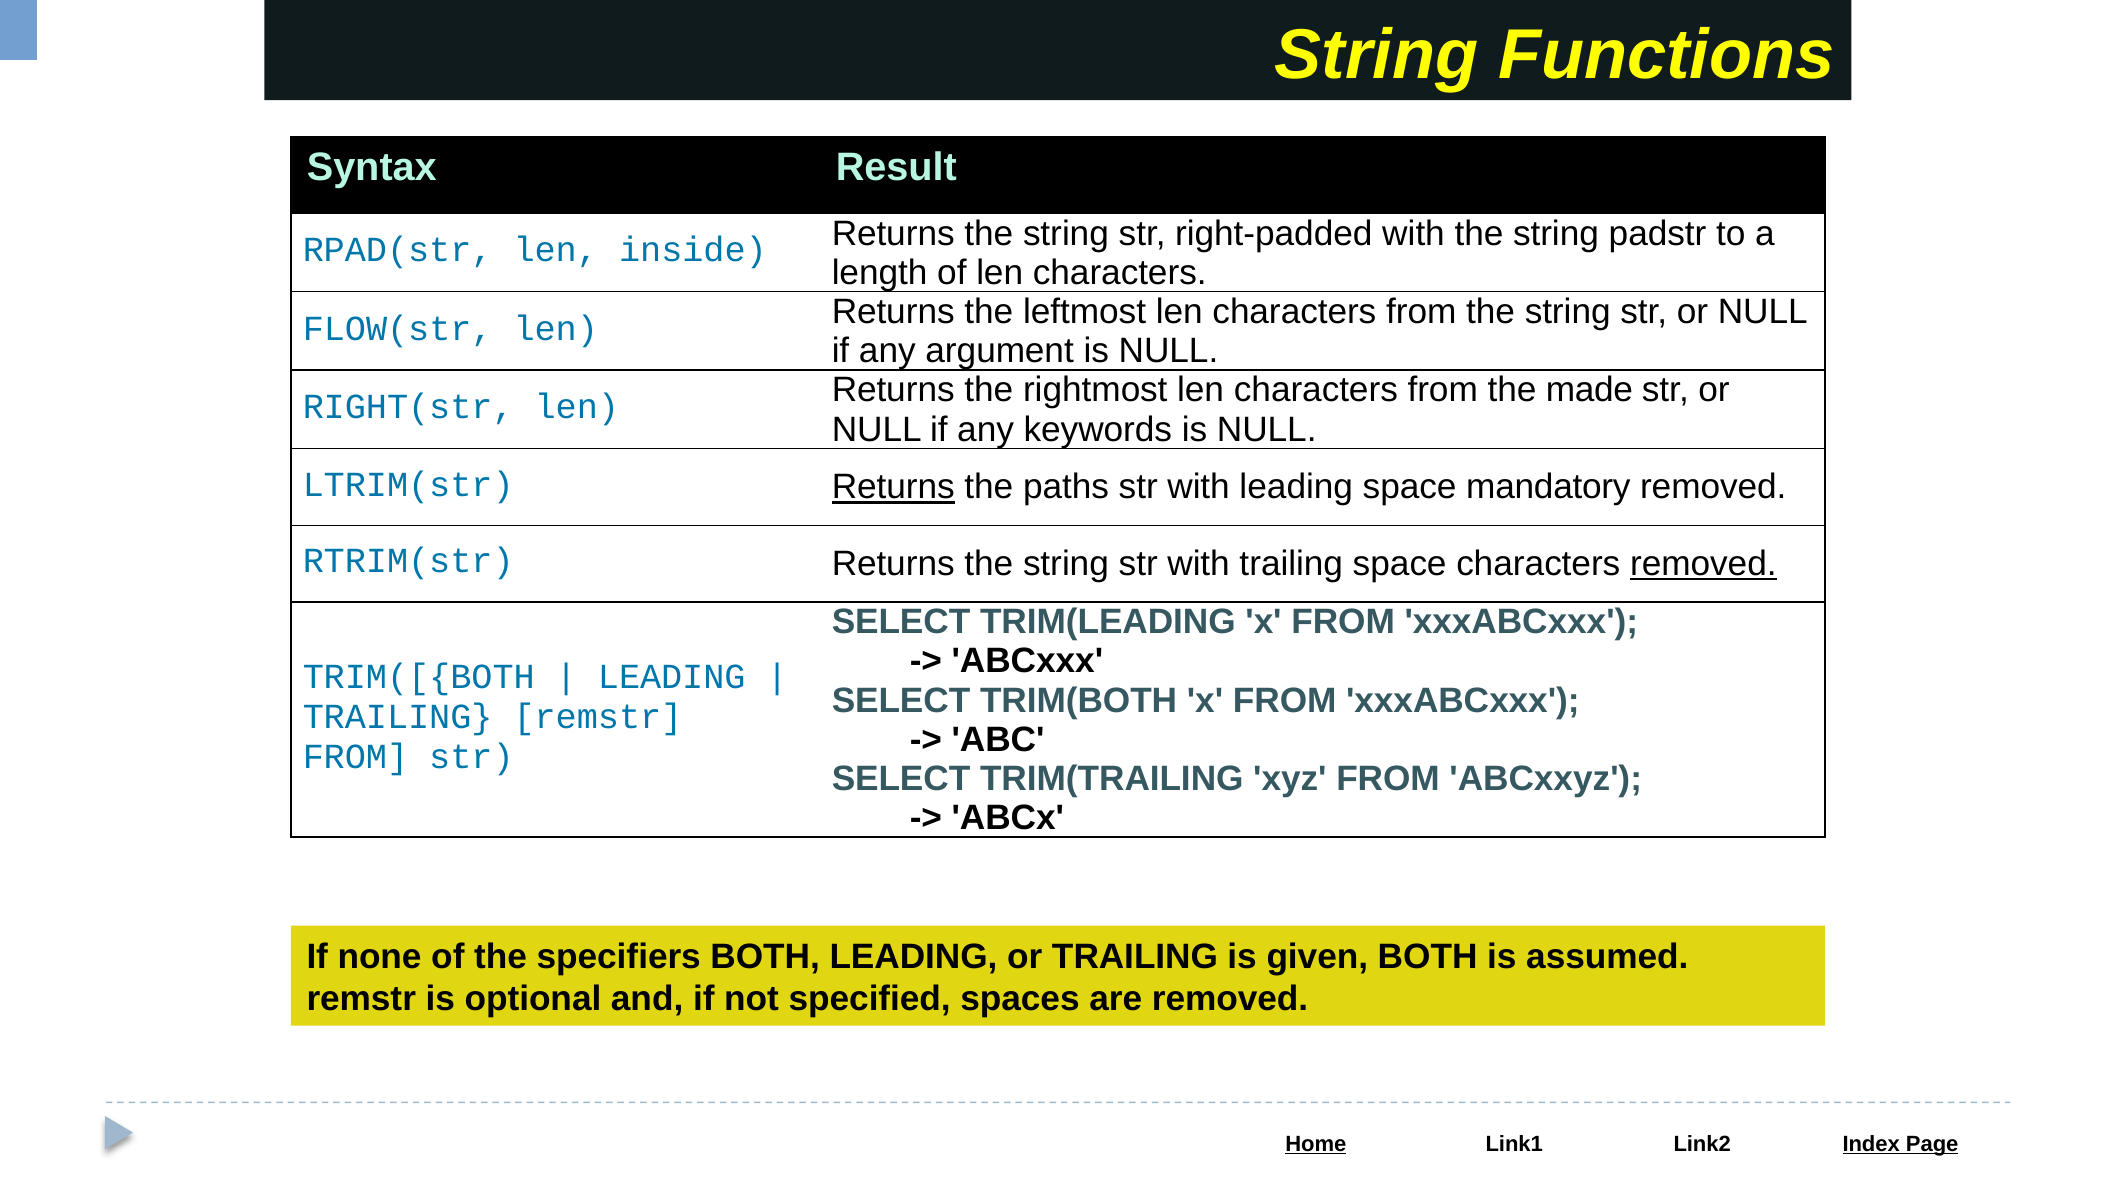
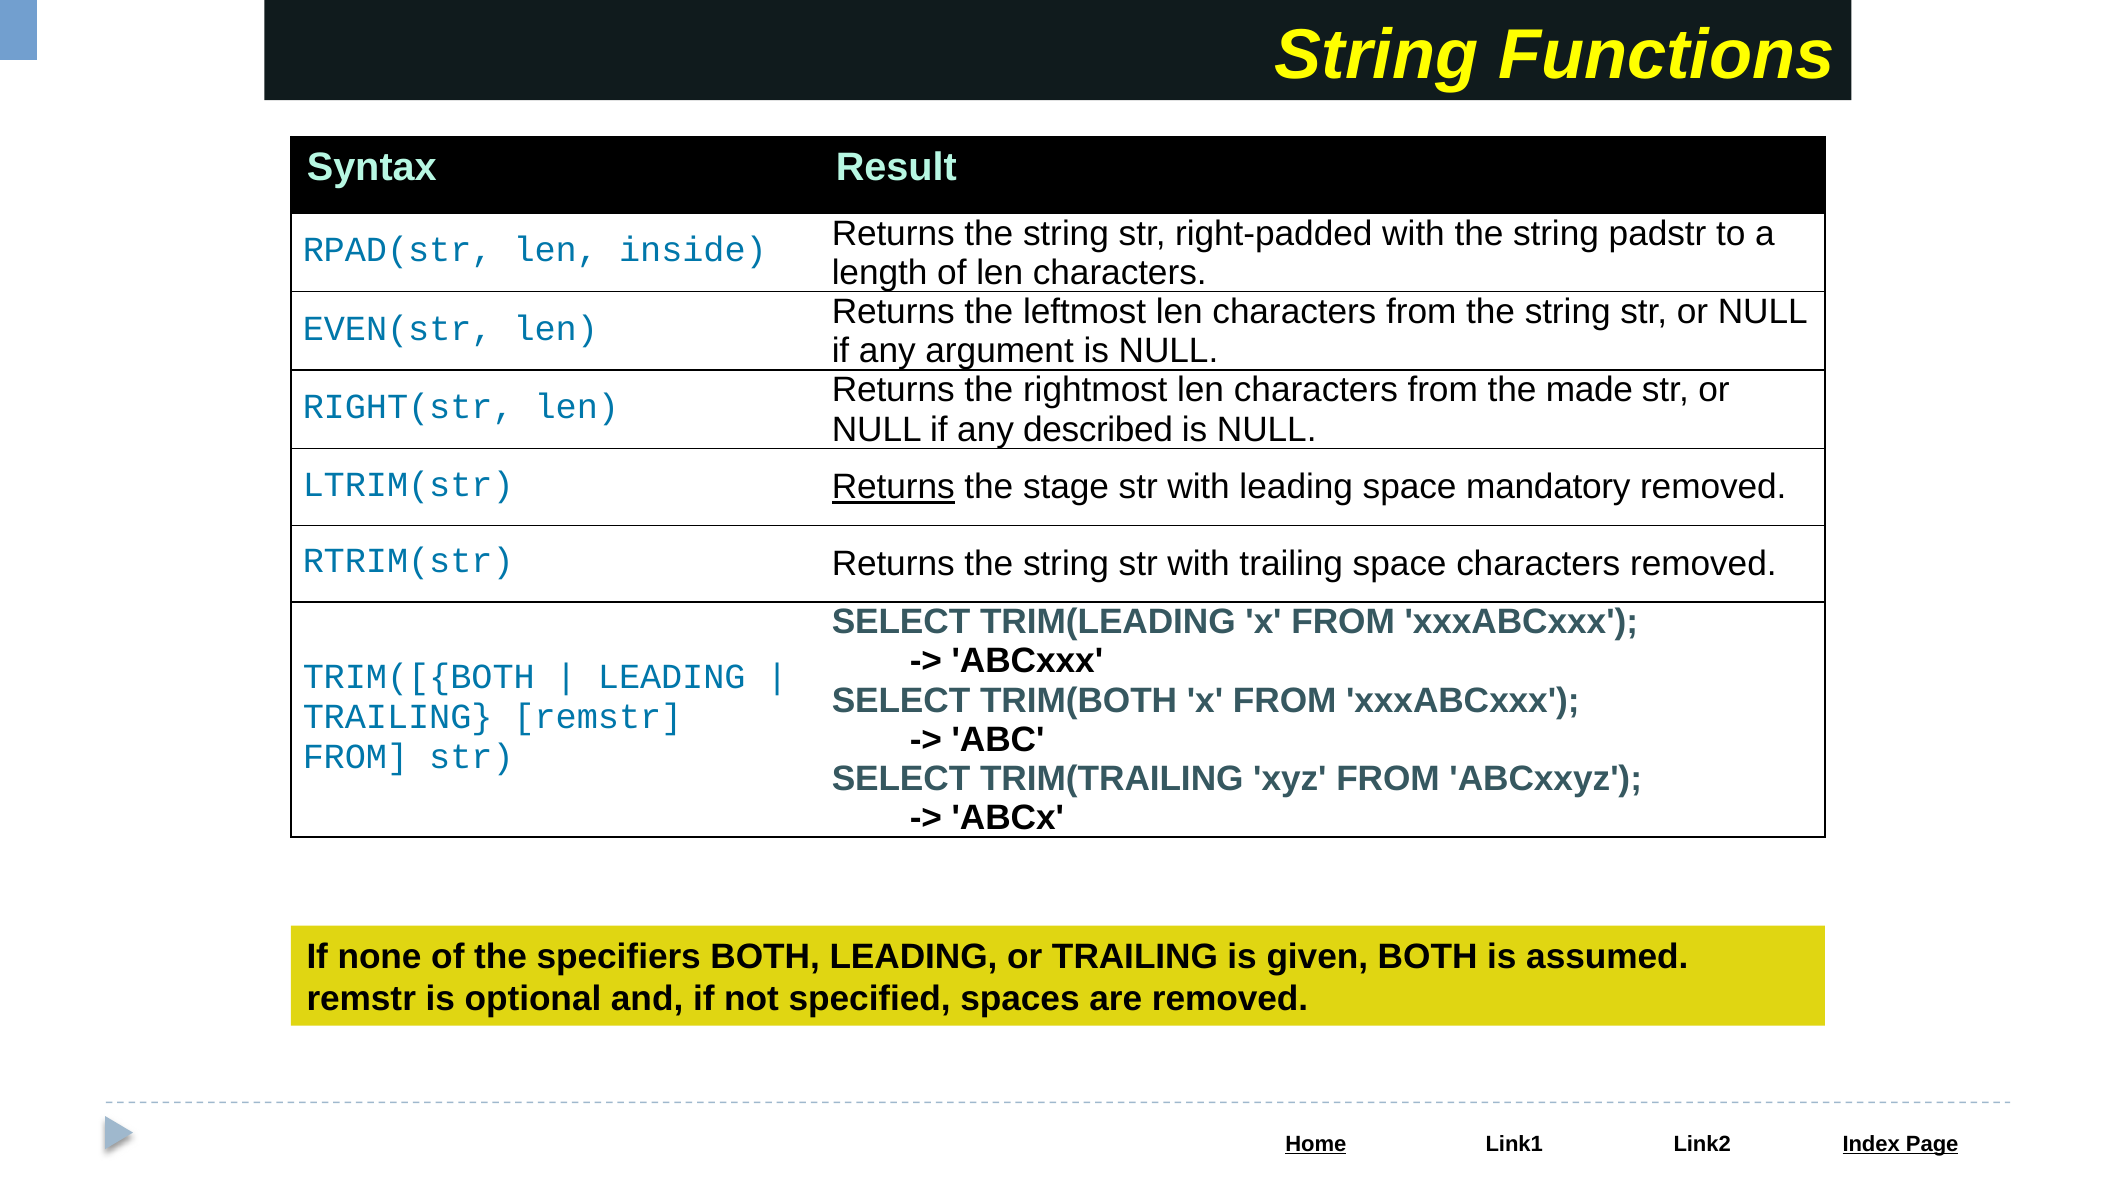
FLOW(str: FLOW(str -> EVEN(str
keywords: keywords -> described
paths: paths -> stage
removed at (1703, 564) underline: present -> none
